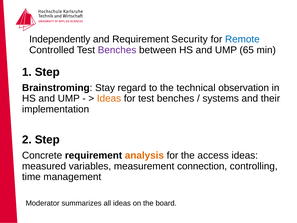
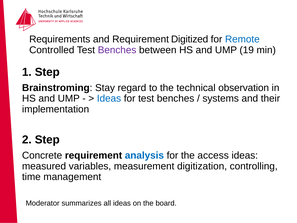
Independently: Independently -> Requirements
Security: Security -> Digitized
65: 65 -> 19
Ideas at (109, 98) colour: orange -> blue
analysis colour: orange -> blue
connection: connection -> digitization
